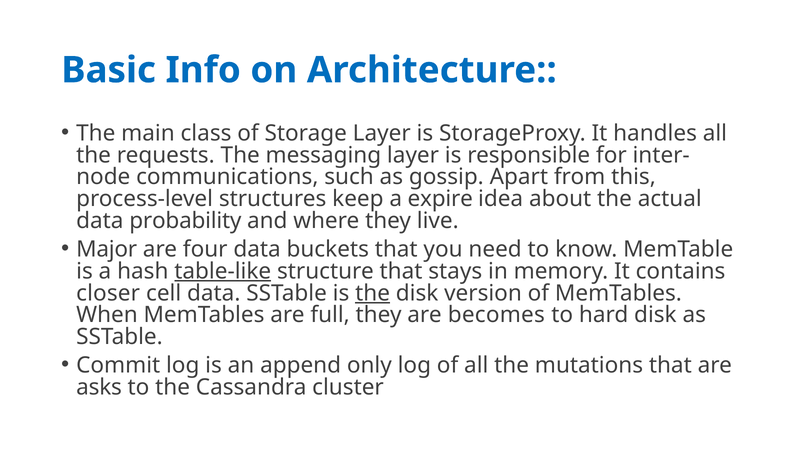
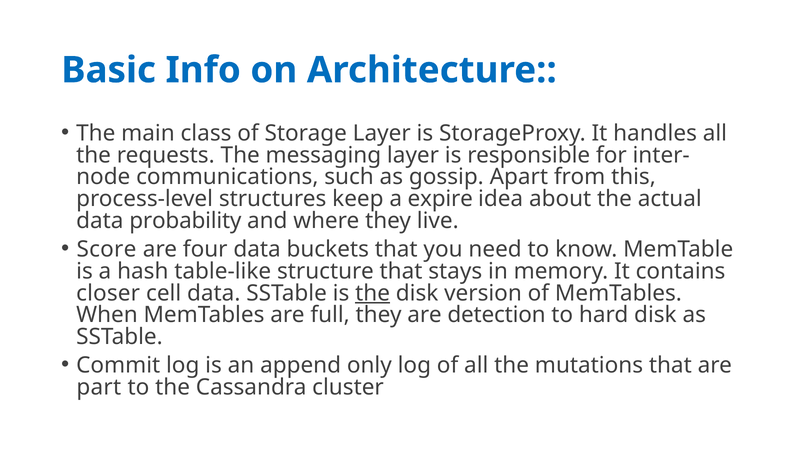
Major: Major -> Score
table-like underline: present -> none
becomes: becomes -> detection
asks: asks -> part
